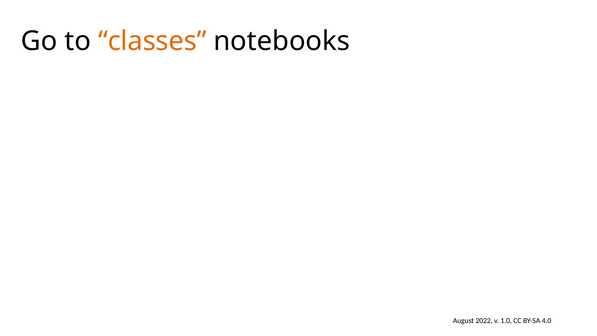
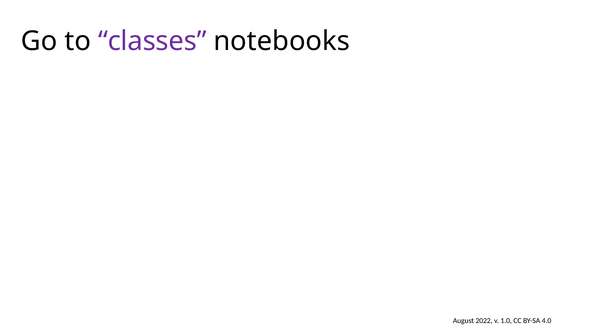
classes colour: orange -> purple
